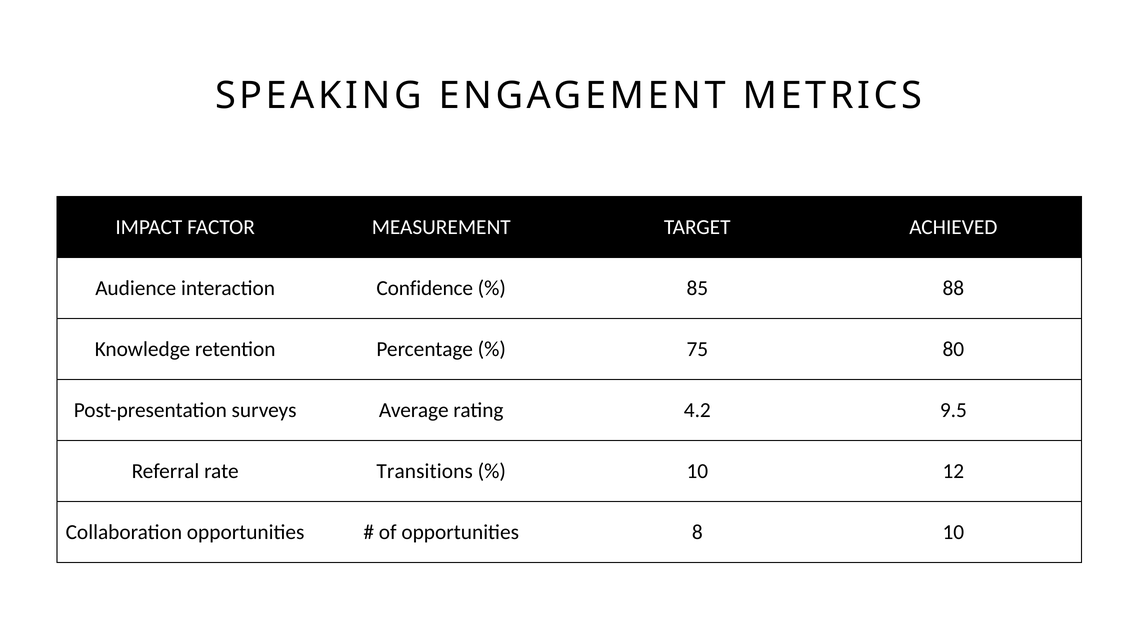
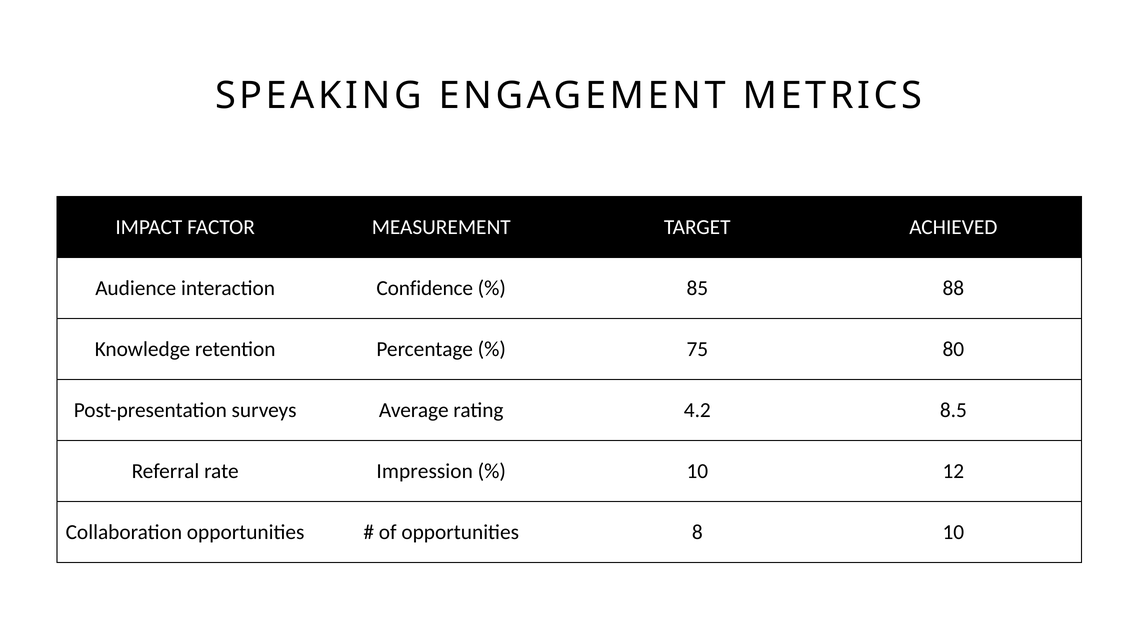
9.5: 9.5 -> 8.5
Transitions: Transitions -> Impression
